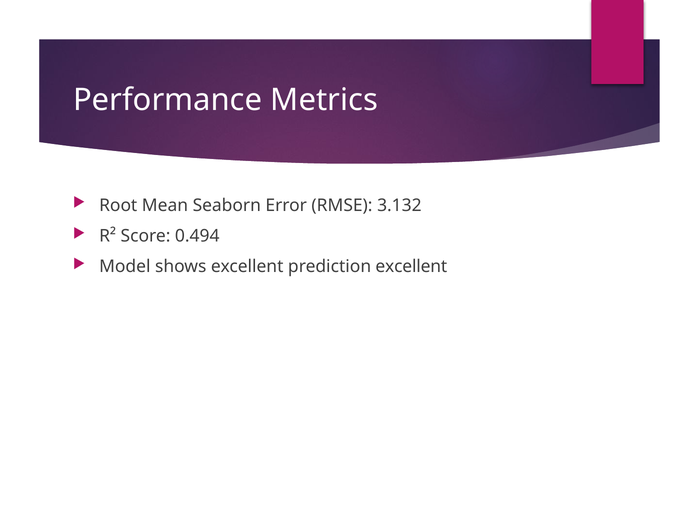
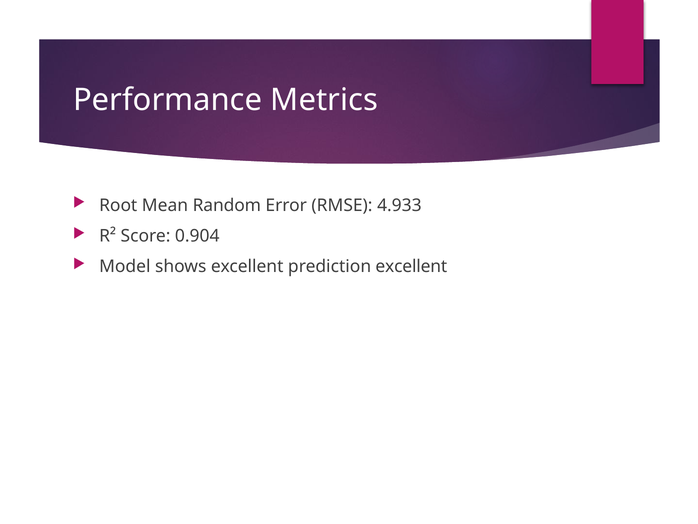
Seaborn: Seaborn -> Random
3.132: 3.132 -> 4.933
0.494: 0.494 -> 0.904
